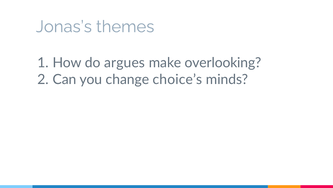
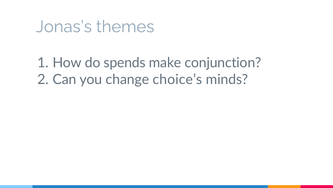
argues: argues -> spends
overlooking: overlooking -> conjunction
